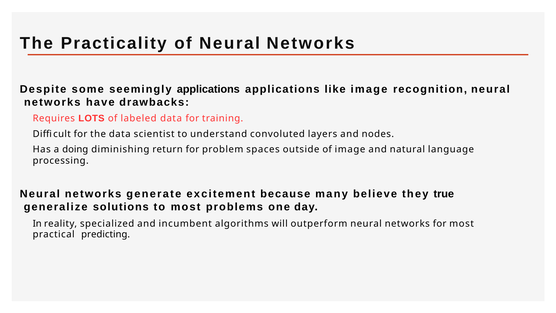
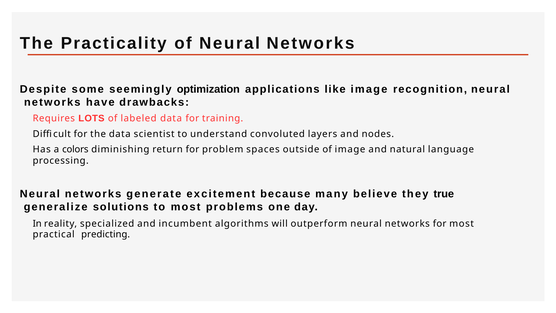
seemingly applications: applications -> optimization
doing: doing -> colors
